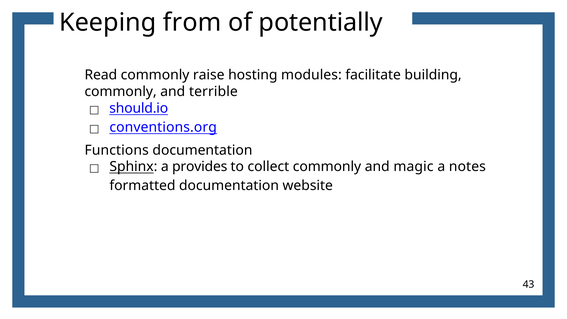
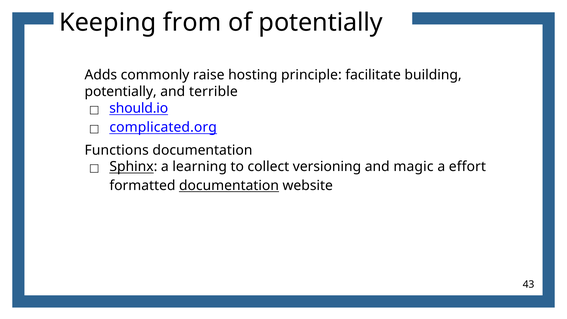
Read: Read -> Adds
modules: modules -> principle
commonly at (121, 92): commonly -> potentially
conventions.org: conventions.org -> complicated.org
provides: provides -> learning
collect commonly: commonly -> versioning
notes: notes -> effort
documentation at (229, 186) underline: none -> present
